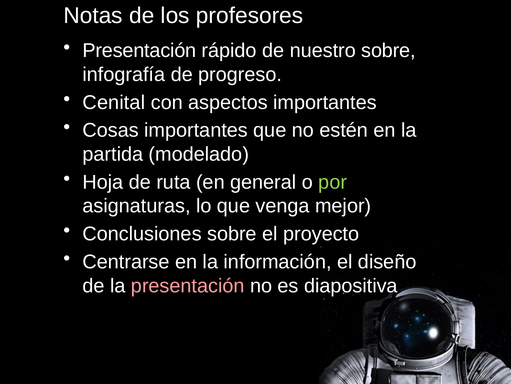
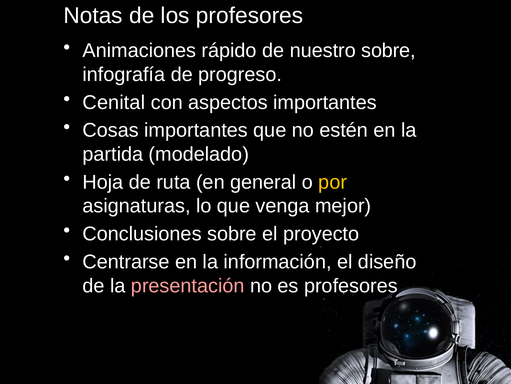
Presentación at (139, 51): Presentación -> Animaciones
por colour: light green -> yellow
es diapositiva: diapositiva -> profesores
